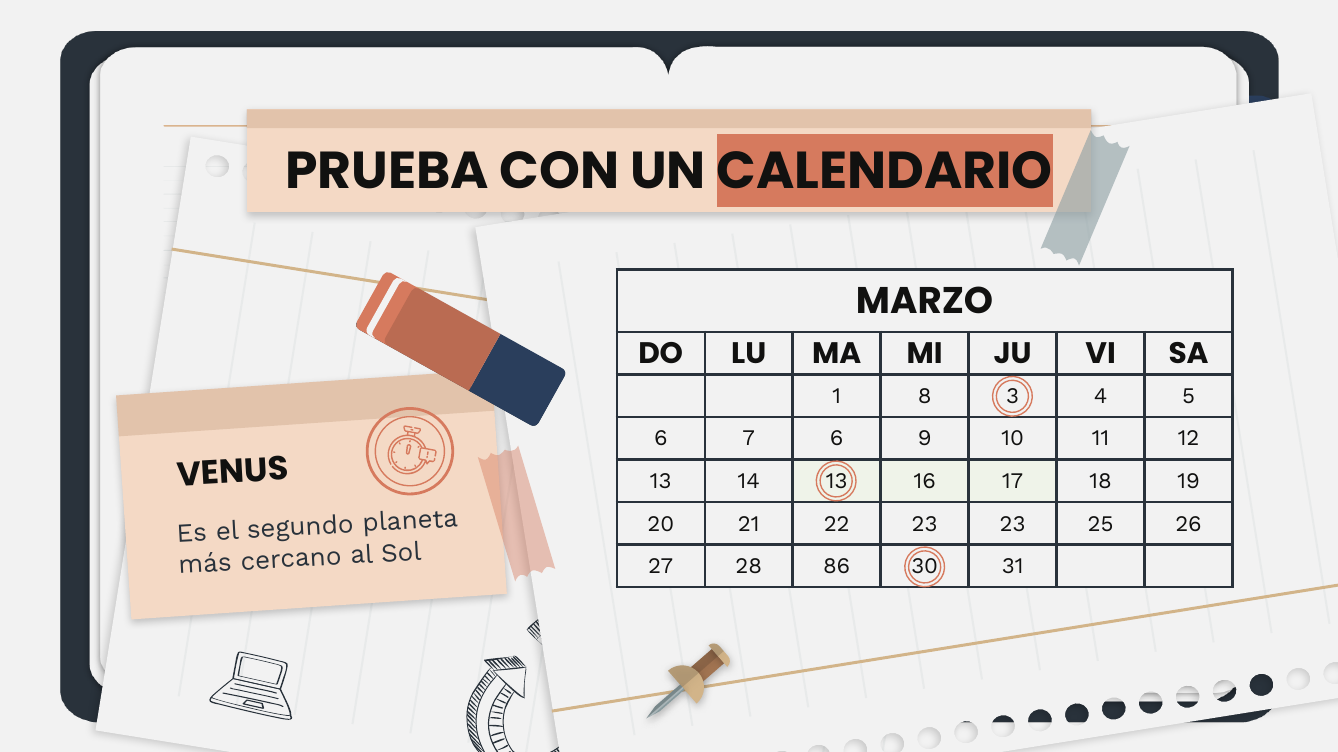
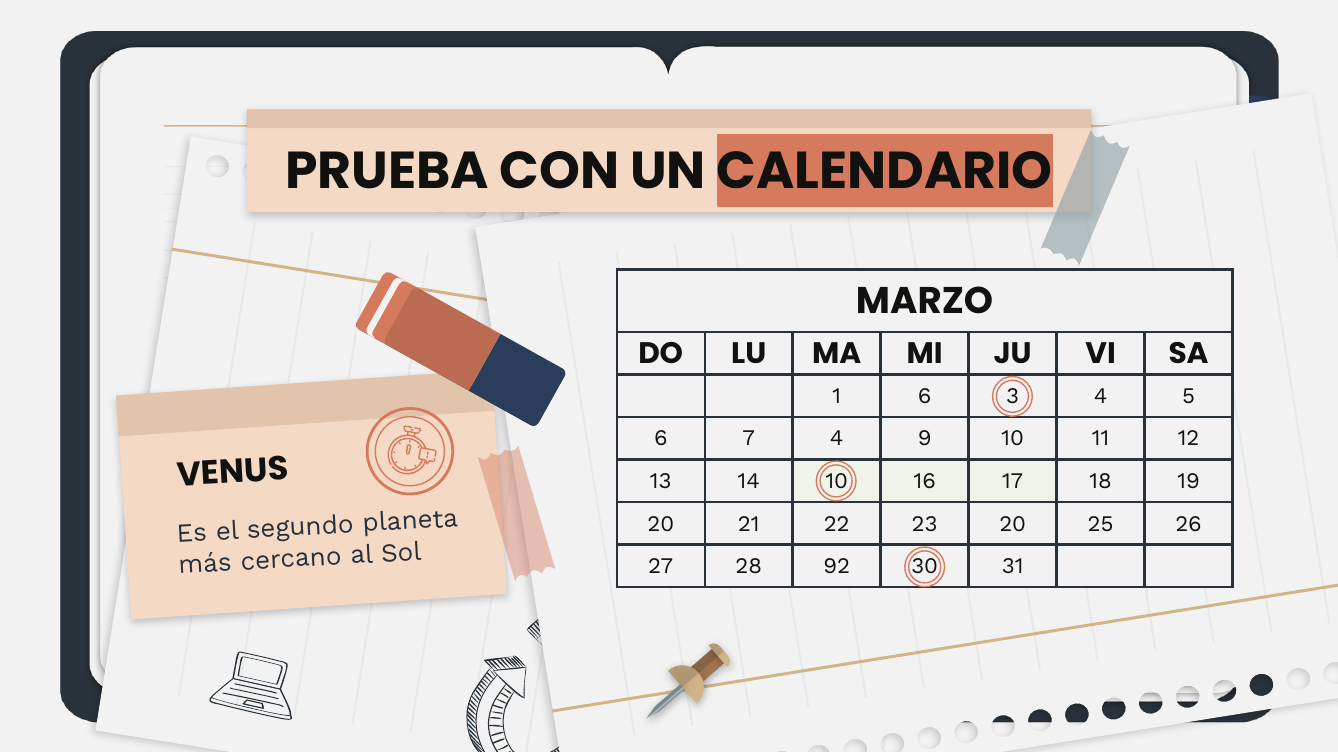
1 8: 8 -> 6
7 6: 6 -> 4
14 13: 13 -> 10
23 23: 23 -> 20
86: 86 -> 92
